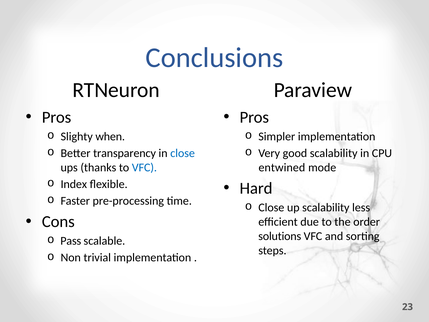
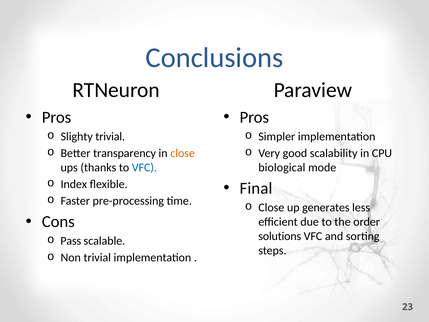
Slighty when: when -> trivial
close at (183, 153) colour: blue -> orange
entwined: entwined -> biological
Hard: Hard -> Final
up scalability: scalability -> generates
